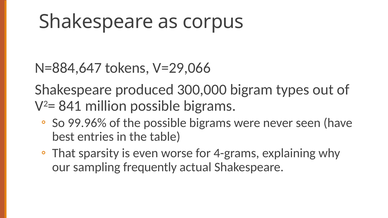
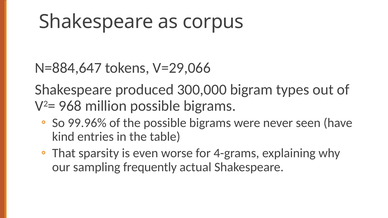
841: 841 -> 968
best: best -> kind
